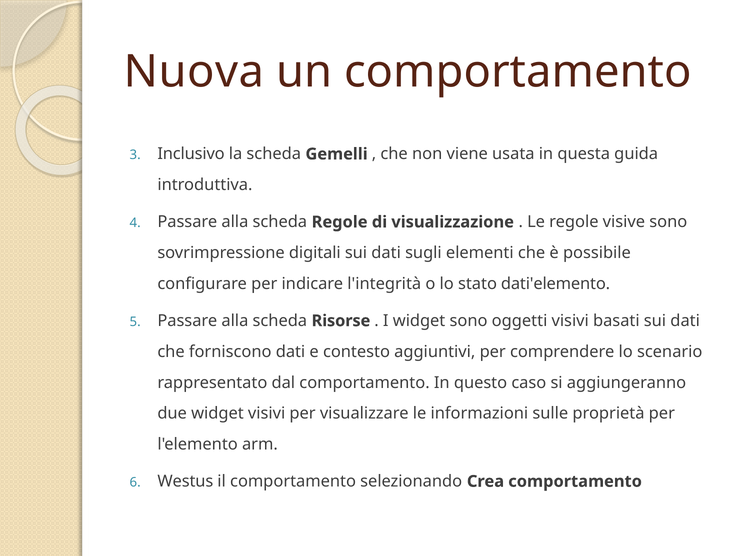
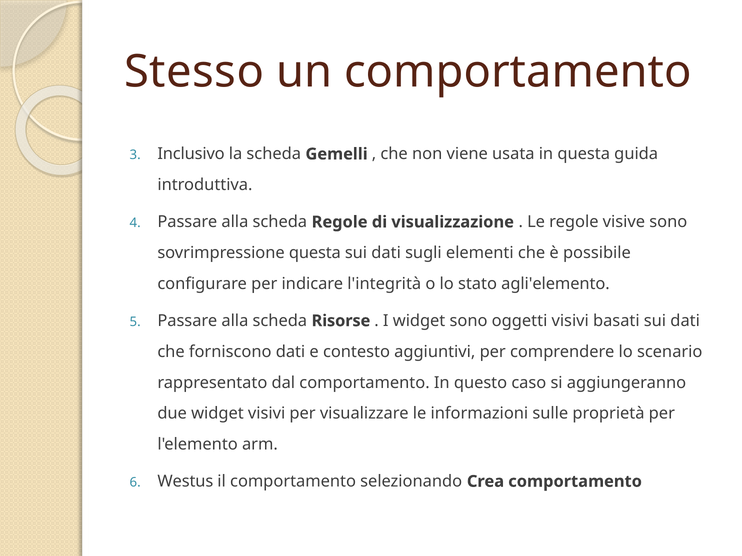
Nuova: Nuova -> Stesso
sovrimpressione digitali: digitali -> questa
dati'elemento: dati'elemento -> agli'elemento
